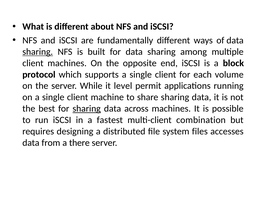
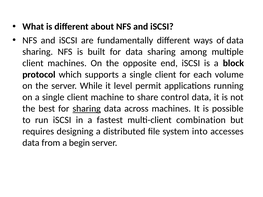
sharing at (38, 52) underline: present -> none
share sharing: sharing -> control
files: files -> into
there: there -> begin
